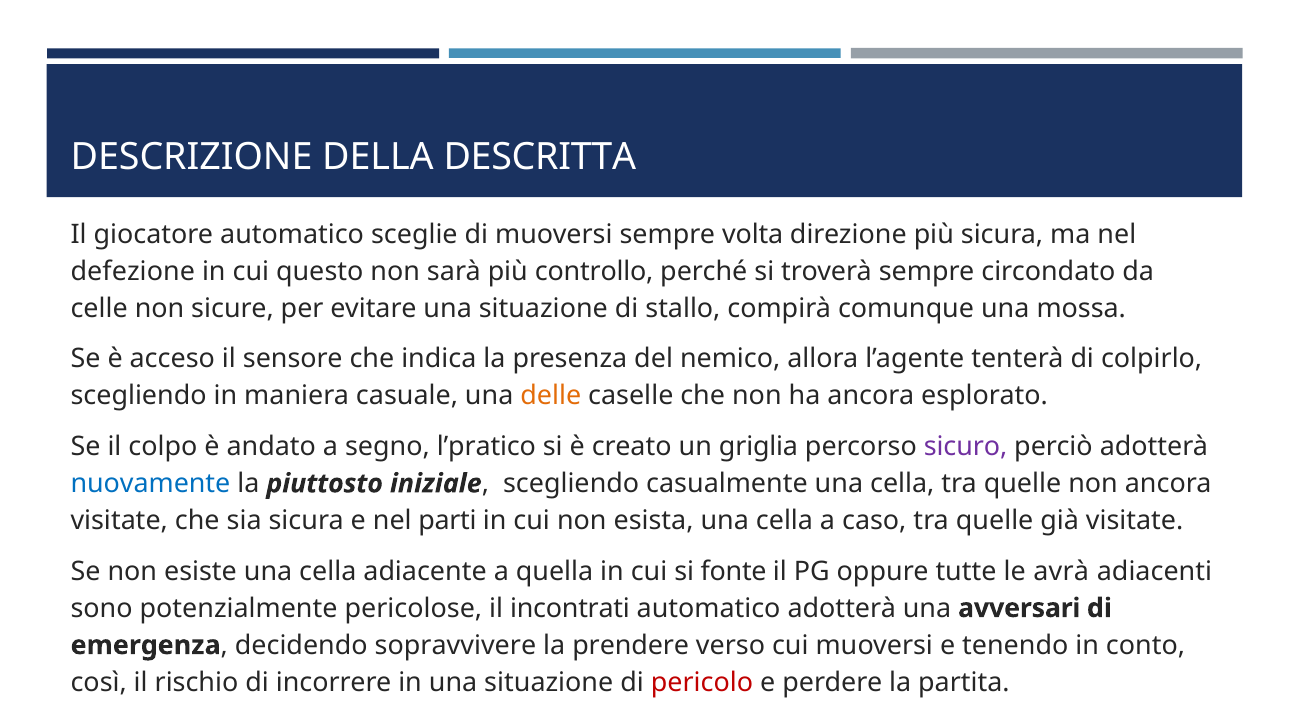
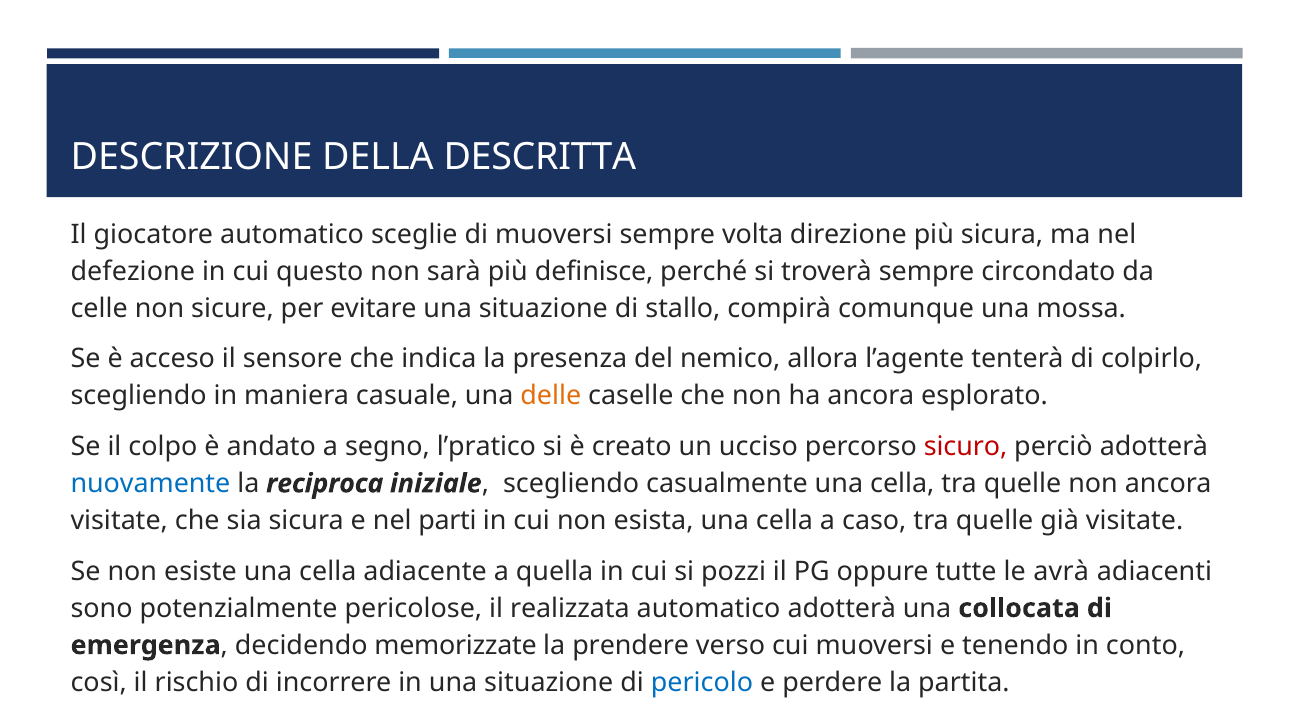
controllo: controllo -> definisce
griglia: griglia -> ucciso
sicuro colour: purple -> red
piuttosto: piuttosto -> reciproca
fonte: fonte -> pozzi
incontrati: incontrati -> realizzata
avversari: avversari -> collocata
sopravvivere: sopravvivere -> memorizzate
pericolo colour: red -> blue
